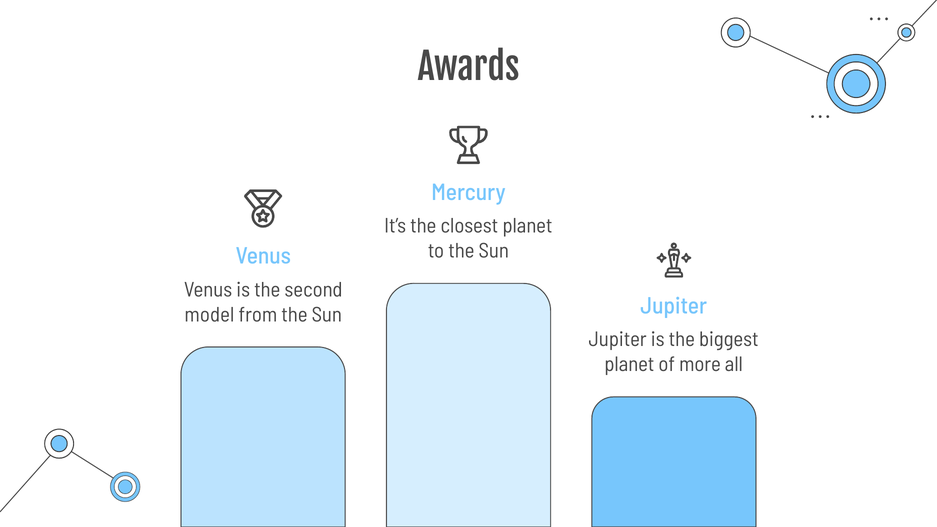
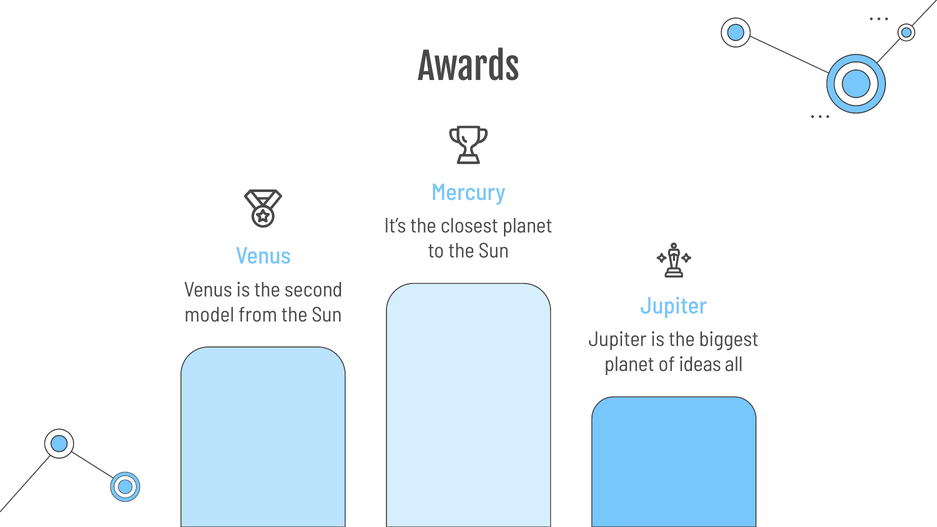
more: more -> ideas
